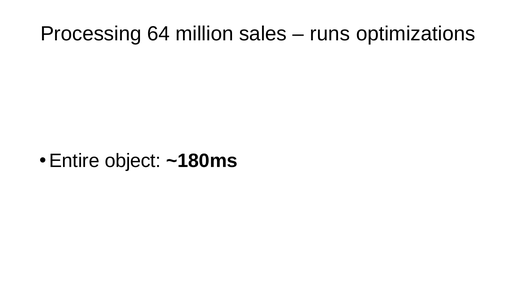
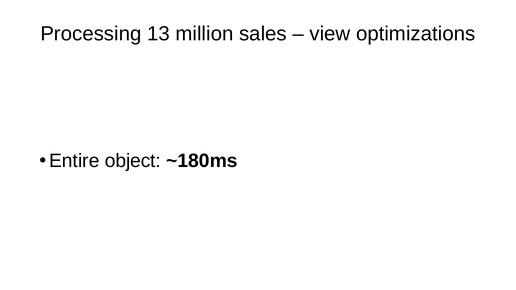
64: 64 -> 13
runs: runs -> view
